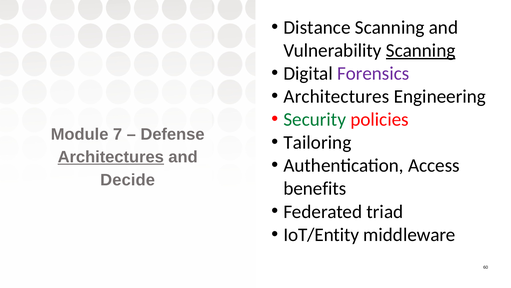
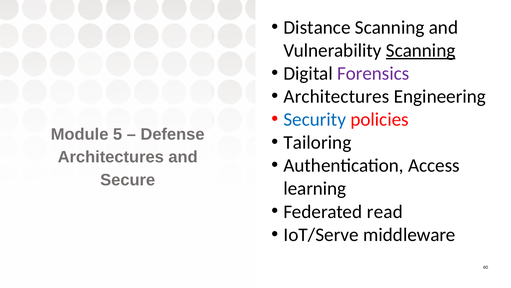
Security colour: green -> blue
7: 7 -> 5
Architectures at (111, 157) underline: present -> none
Decide: Decide -> Secure
benefits: benefits -> learning
triad: triad -> read
IoT/Entity: IoT/Entity -> IoT/Serve
